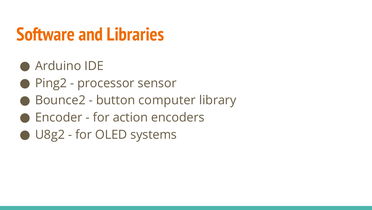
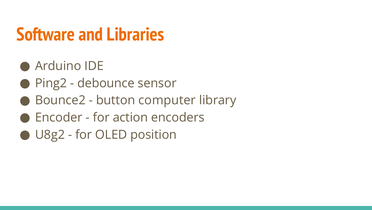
processor: processor -> debounce
systems: systems -> position
